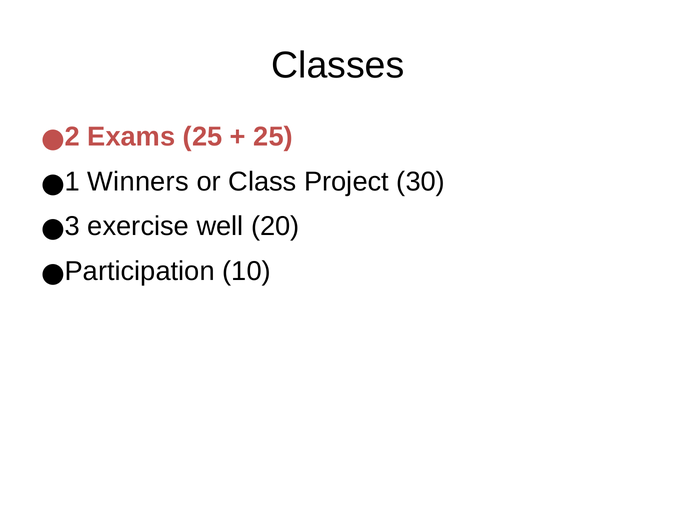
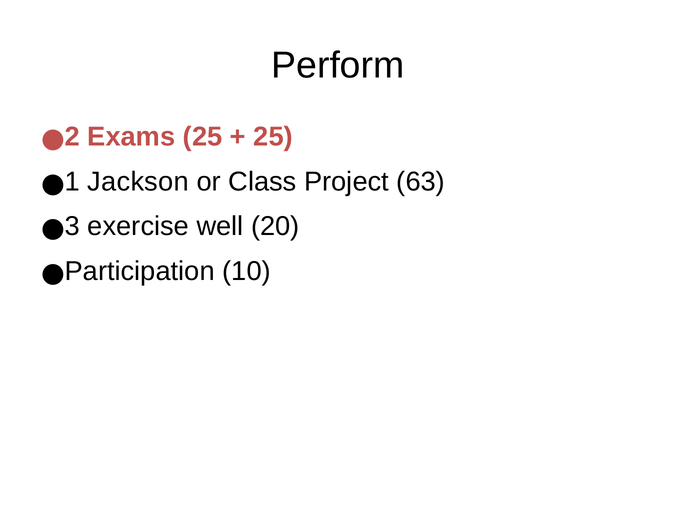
Classes: Classes -> Perform
Winners: Winners -> Jackson
30: 30 -> 63
